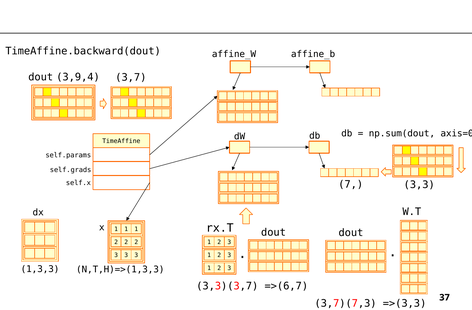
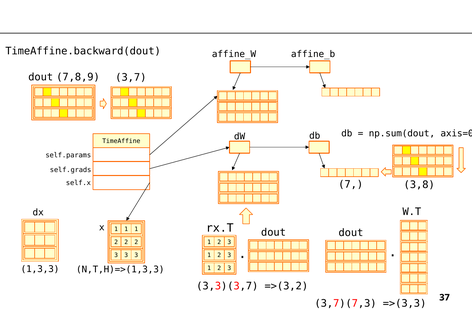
3,9,4: 3,9,4 -> 7,8,9
3,3: 3,3 -> 3,8
=>(6,7: =>(6,7 -> =>(3,2
